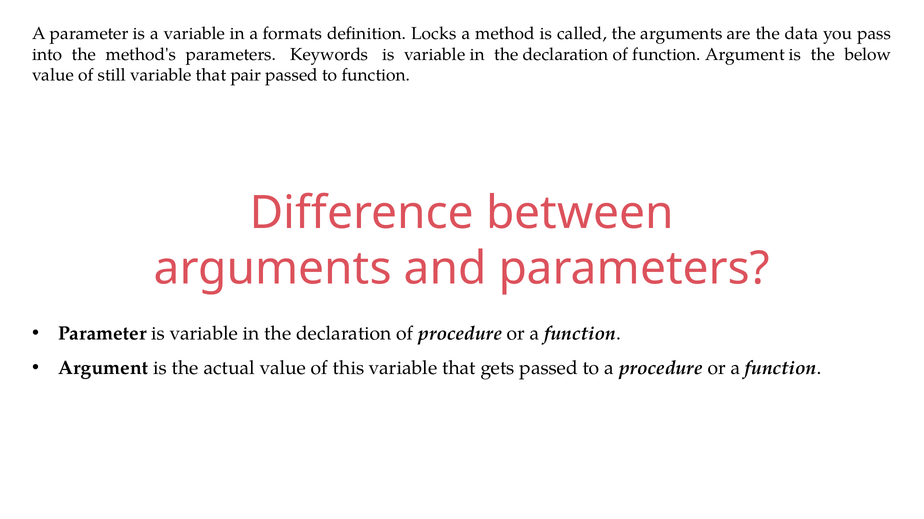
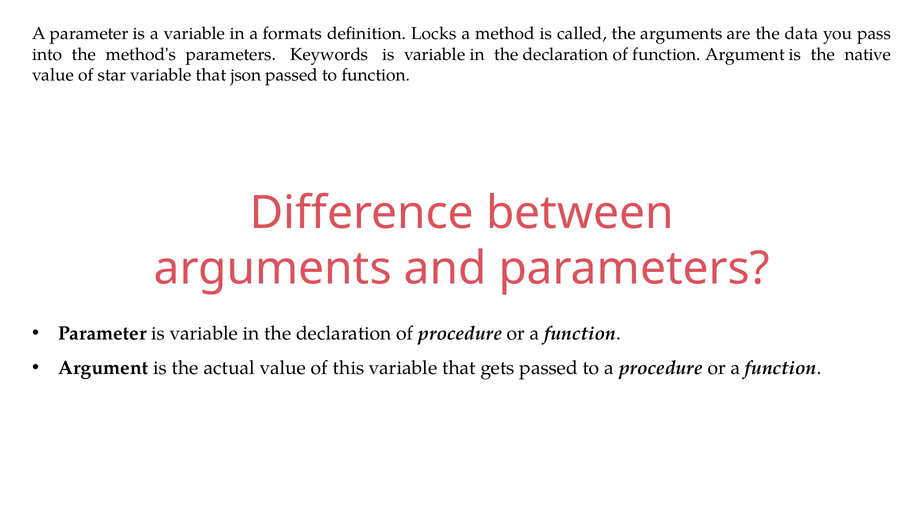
below: below -> native
still: still -> star
pair: pair -> json
